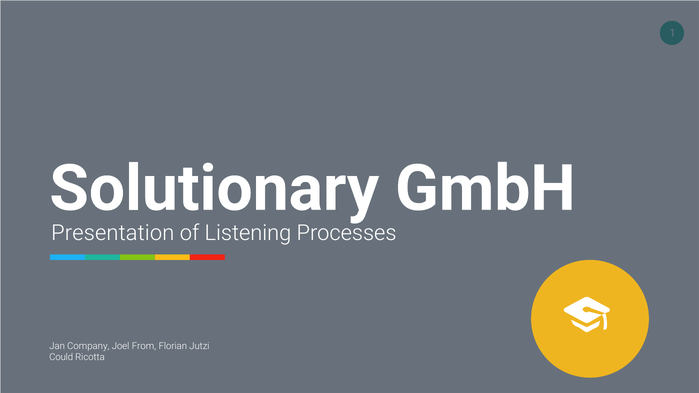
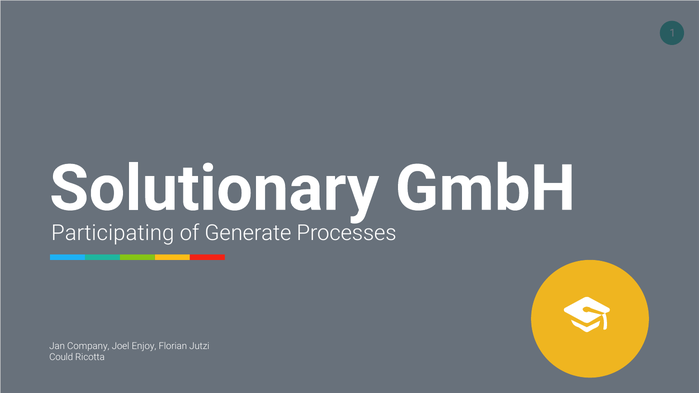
Presentation: Presentation -> Participating
Listening: Listening -> Generate
From: From -> Enjoy
